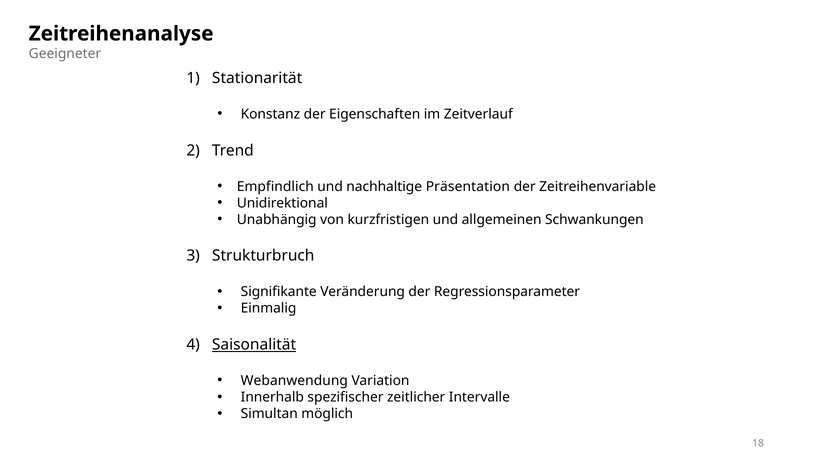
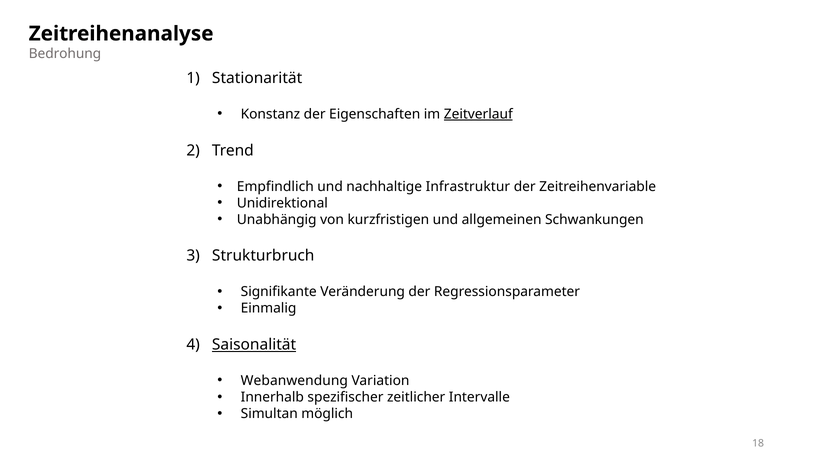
Geeigneter: Geeigneter -> Bedrohung
Zeitverlauf underline: none -> present
Präsentation: Präsentation -> Infrastruktur
